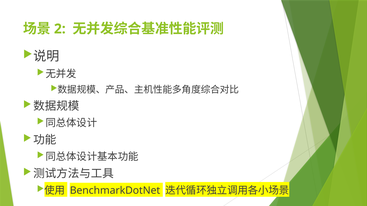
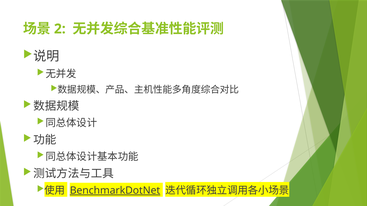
BenchmarkDotNet underline: none -> present
